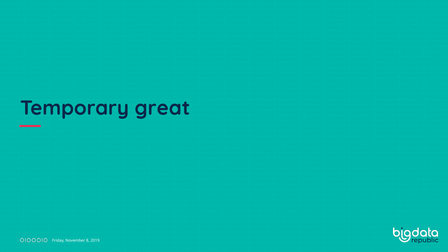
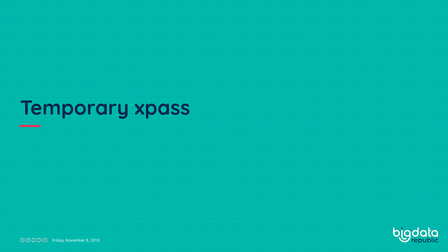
great: great -> xpass
